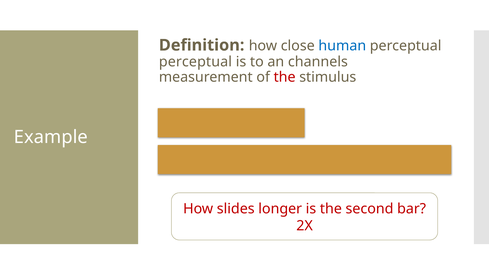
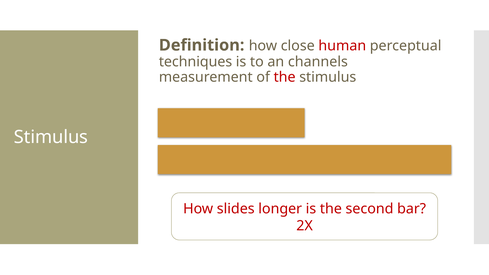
human colour: blue -> red
perceptual at (195, 62): perceptual -> techniques
Example at (51, 137): Example -> Stimulus
